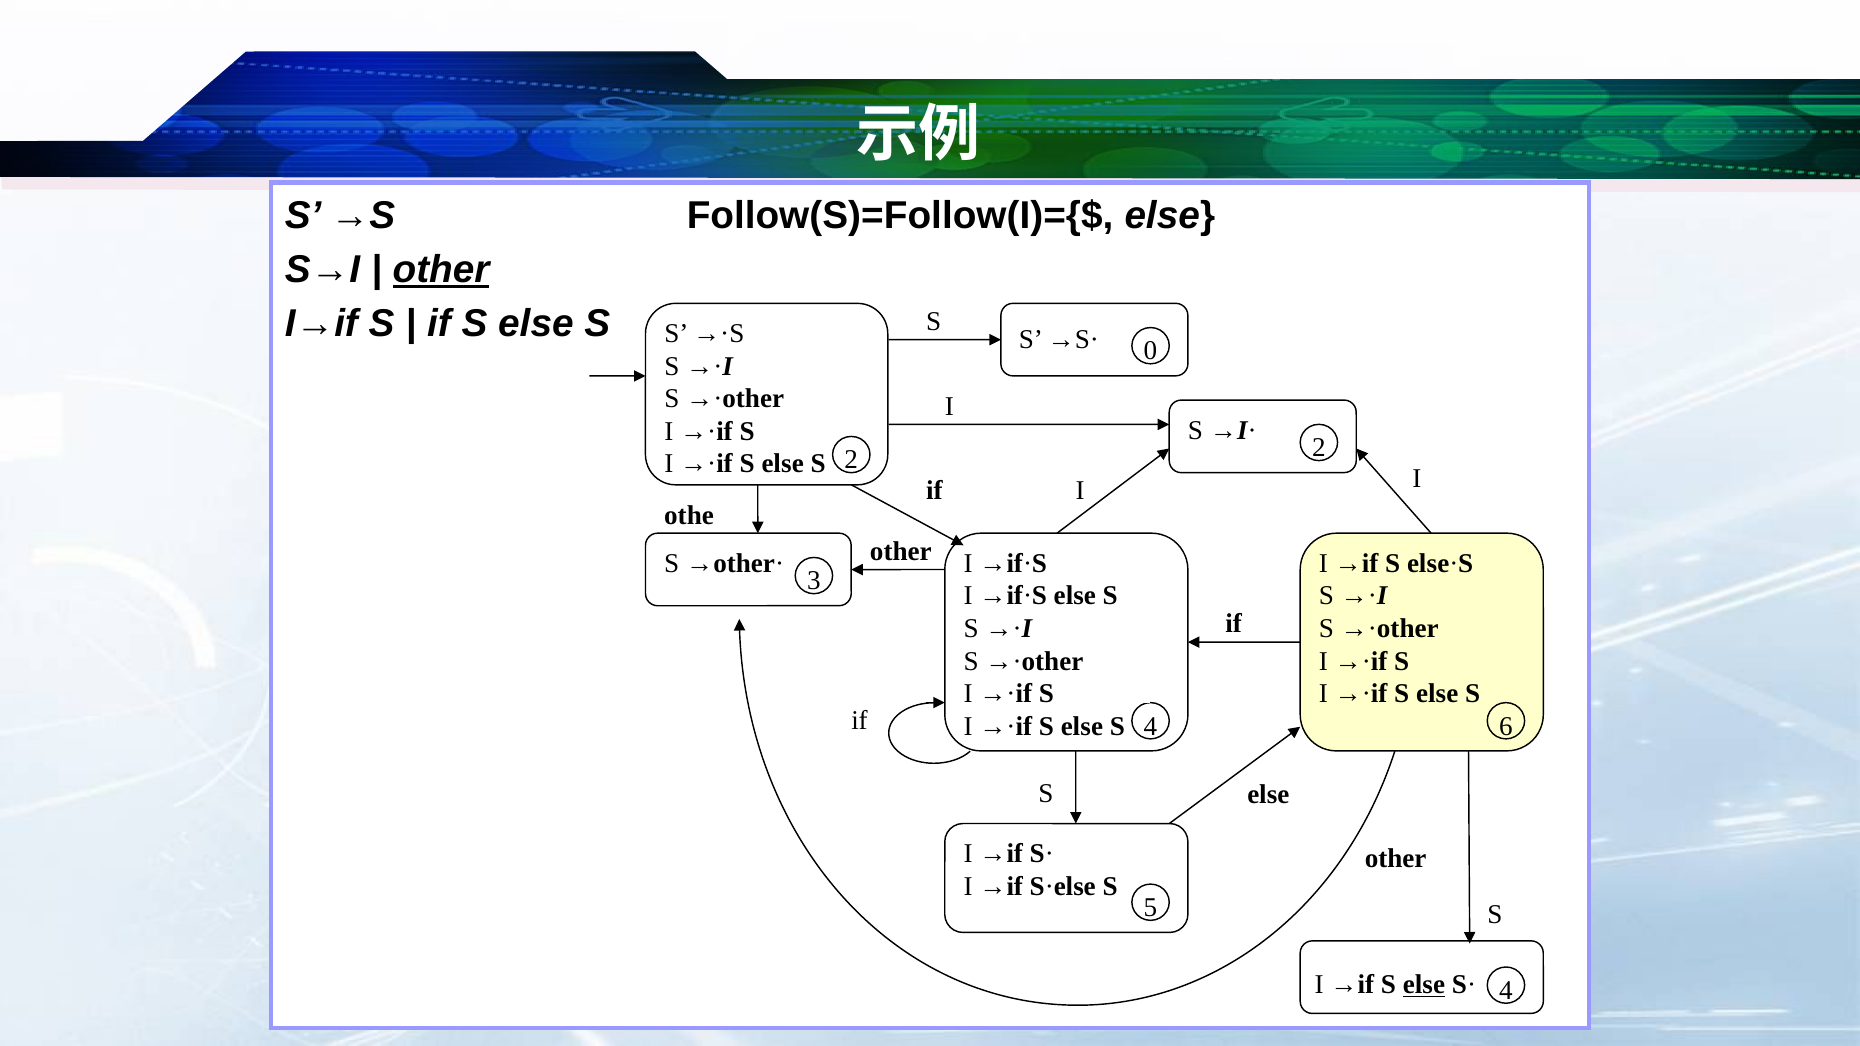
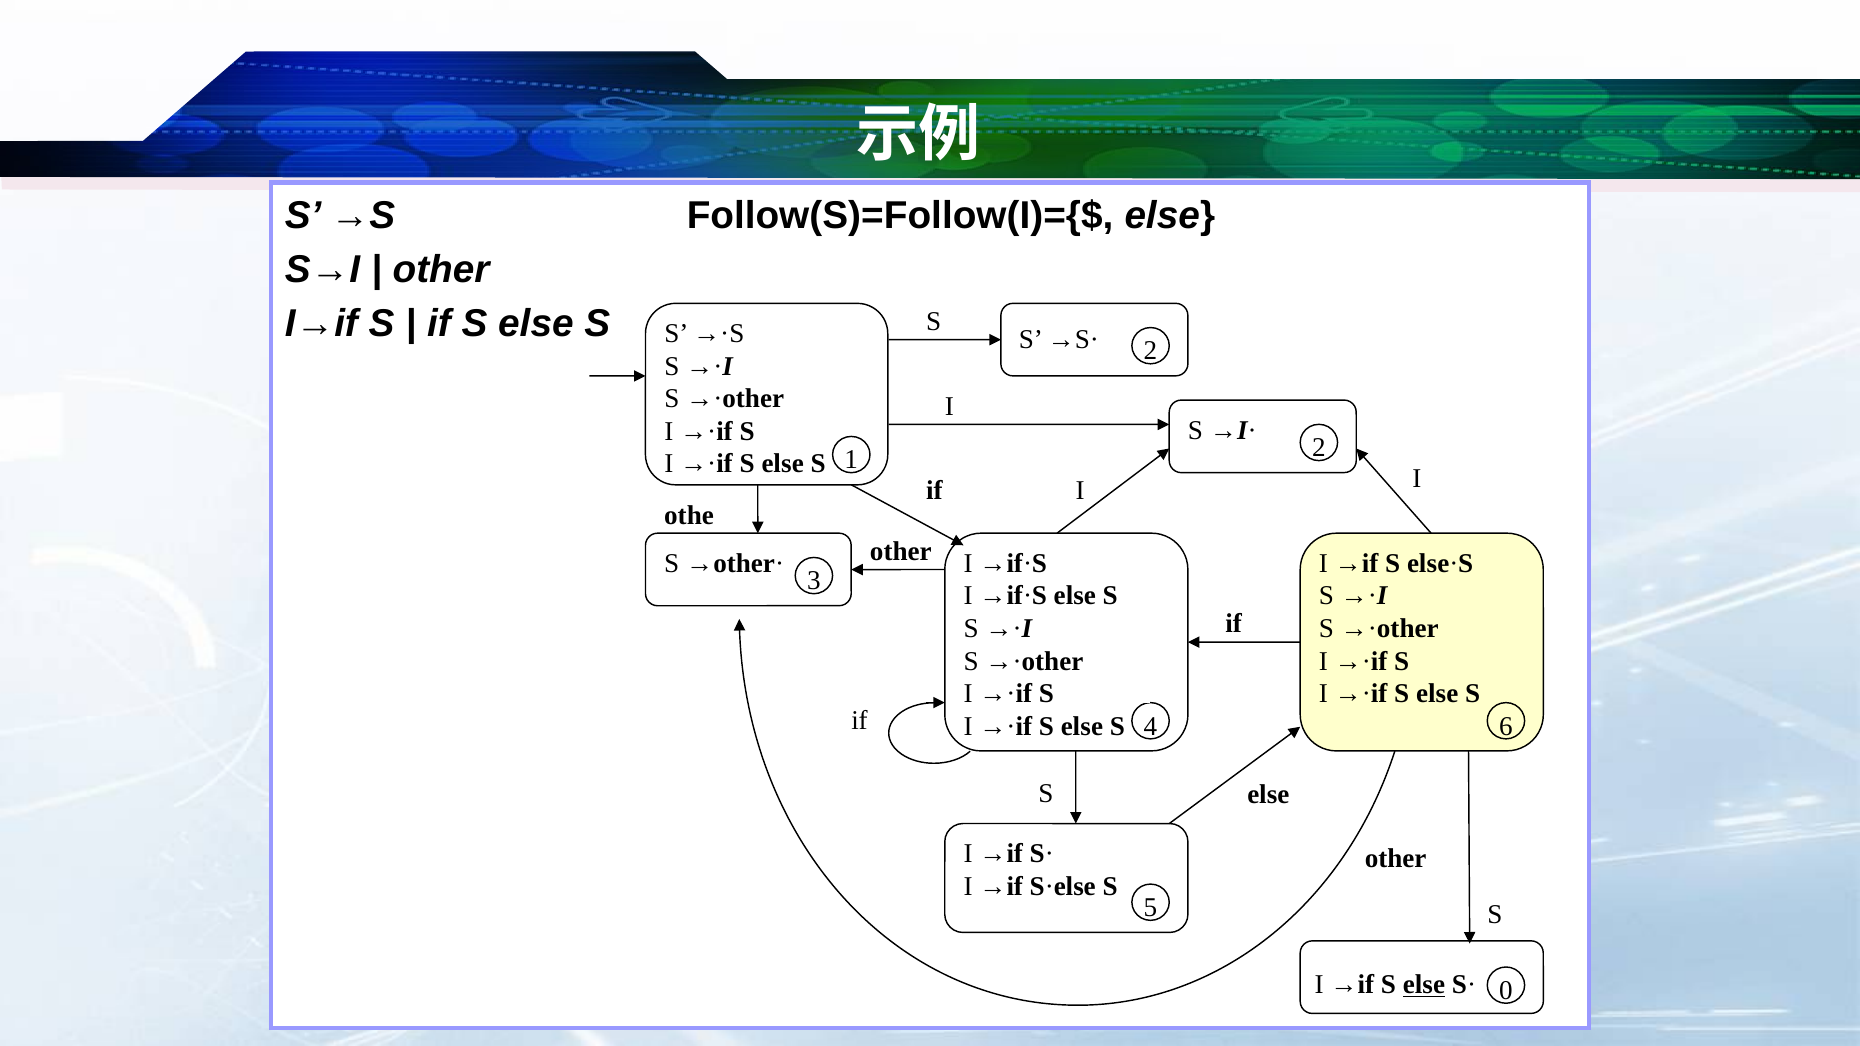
other at (441, 270) underline: present -> none
→S· 0: 0 -> 2
S 2: 2 -> 1
S· 4: 4 -> 0
